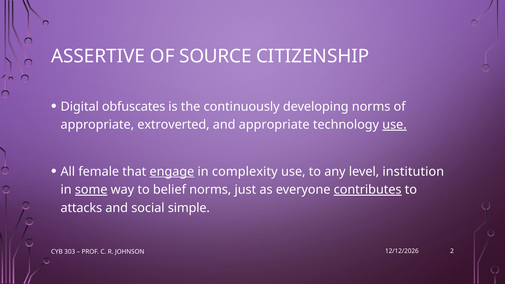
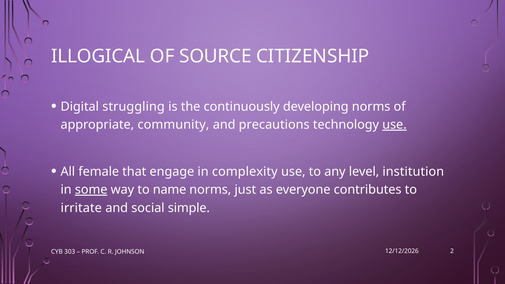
ASSERTIVE: ASSERTIVE -> ILLOGICAL
obfuscates: obfuscates -> struggling
extroverted: extroverted -> community
and appropriate: appropriate -> precautions
engage underline: present -> none
belief: belief -> name
contributes underline: present -> none
attacks: attacks -> irritate
